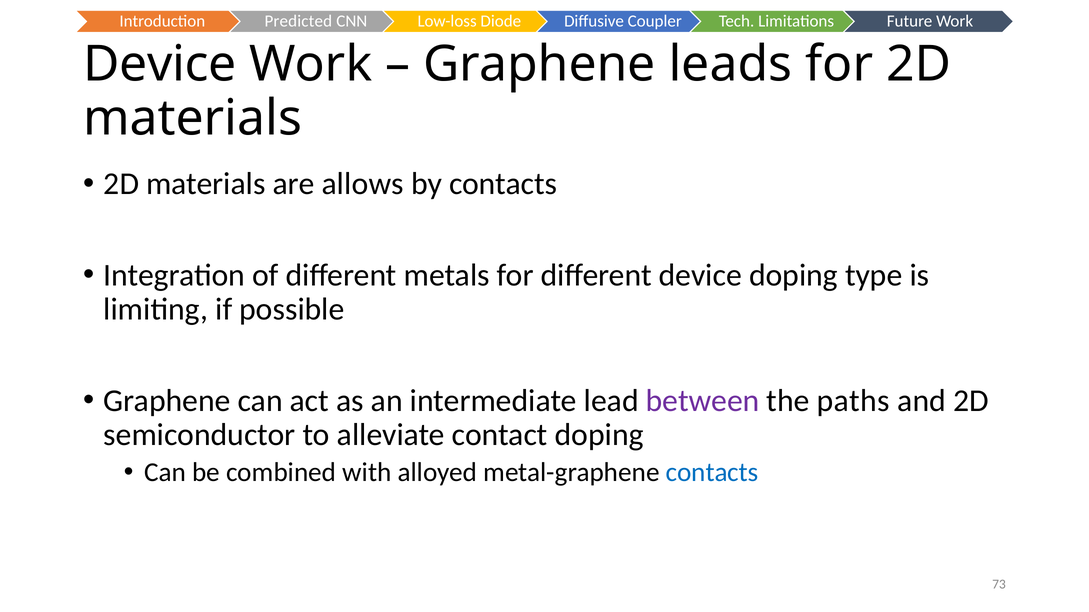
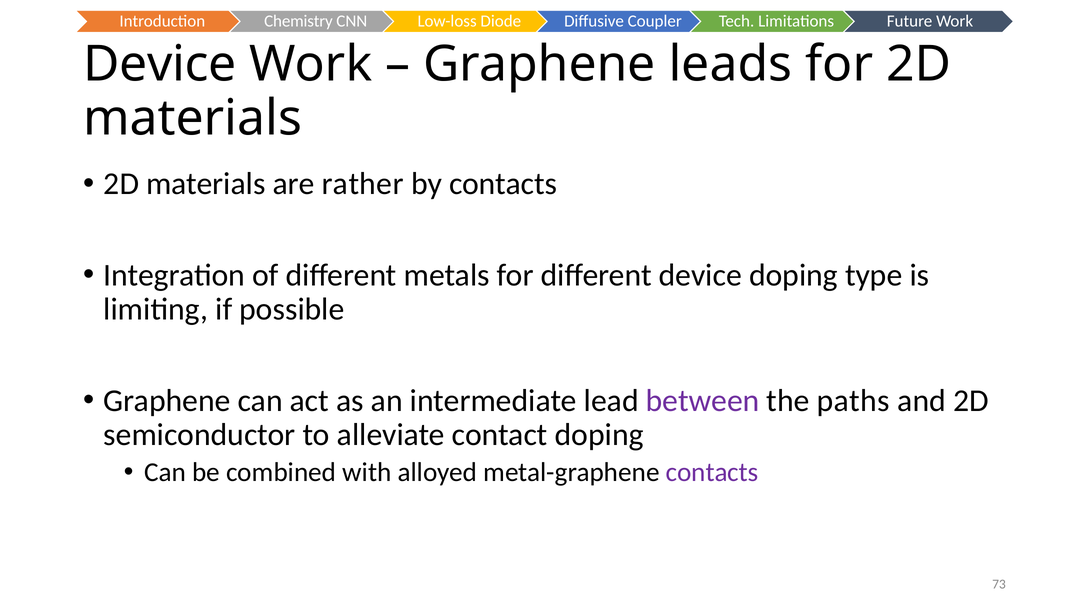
Predicted: Predicted -> Chemistry
allows: allows -> rather
contacts at (712, 473) colour: blue -> purple
